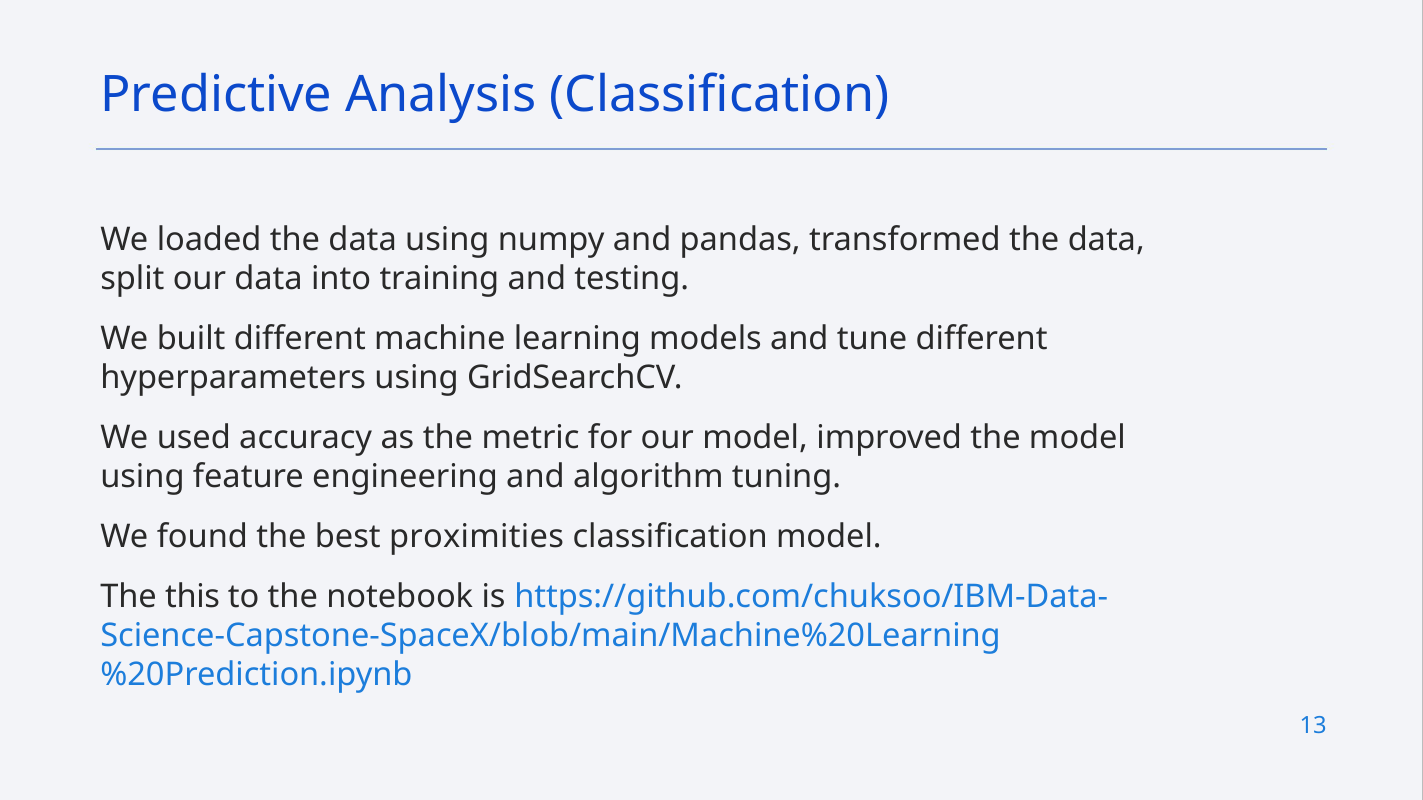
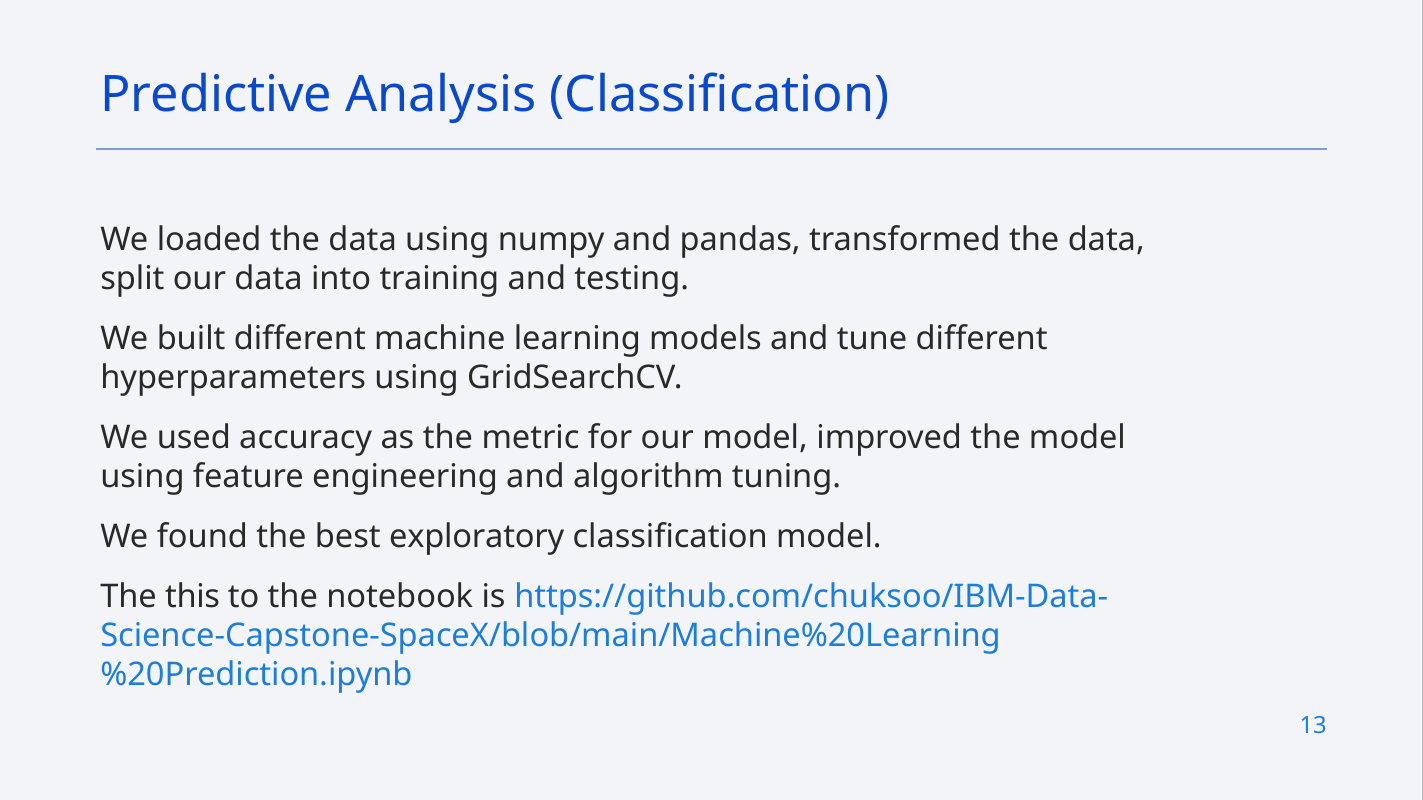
proximities: proximities -> exploratory
